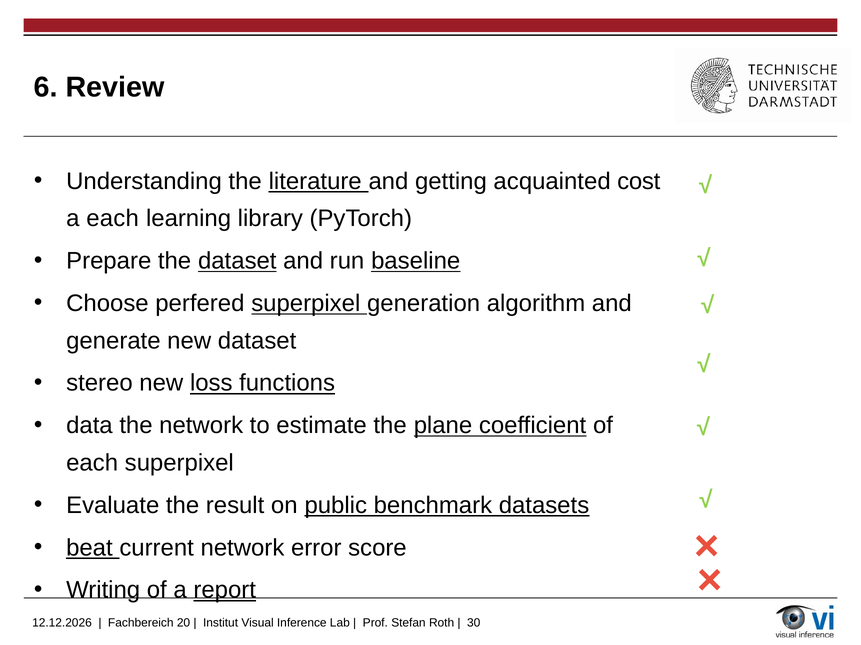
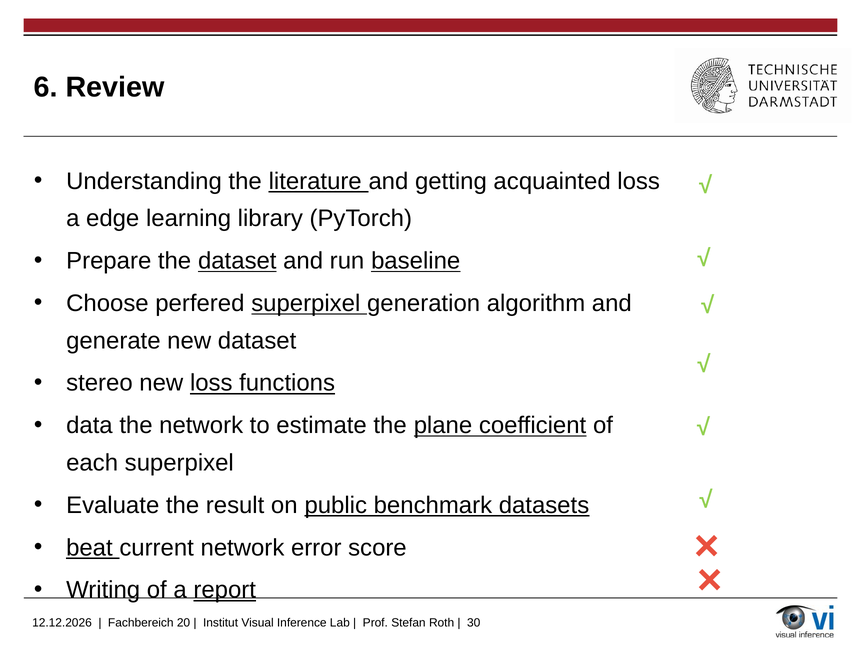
acquainted cost: cost -> loss
a each: each -> edge
